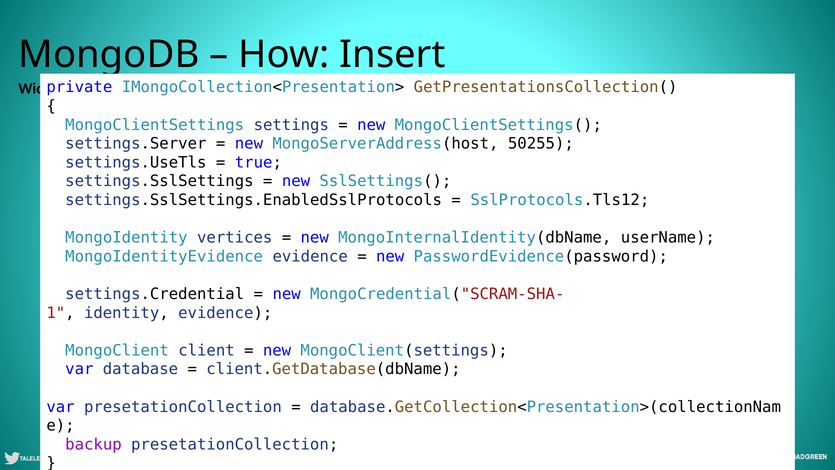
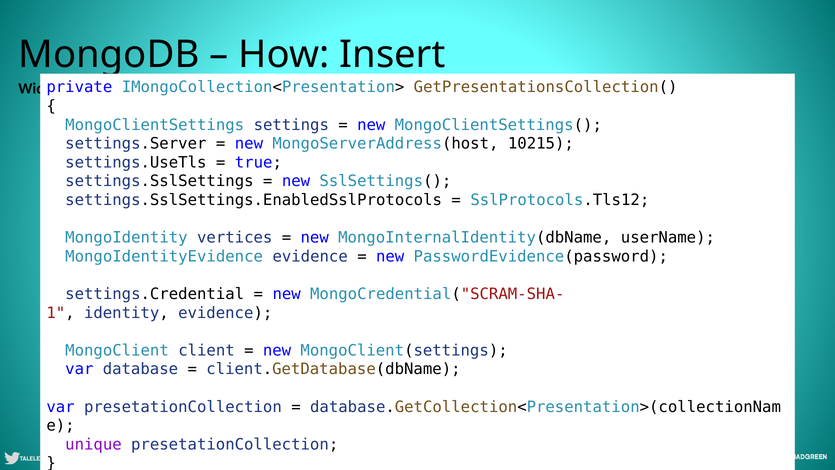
50255: 50255 -> 10215
backup: backup -> unique
